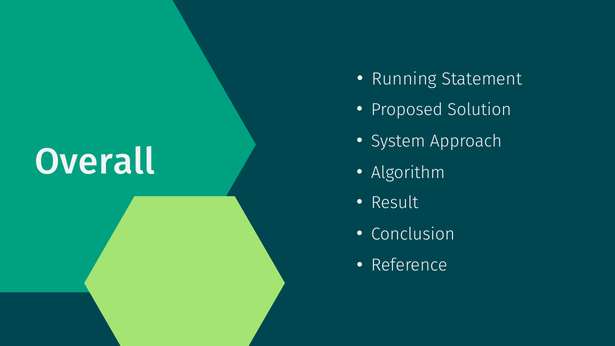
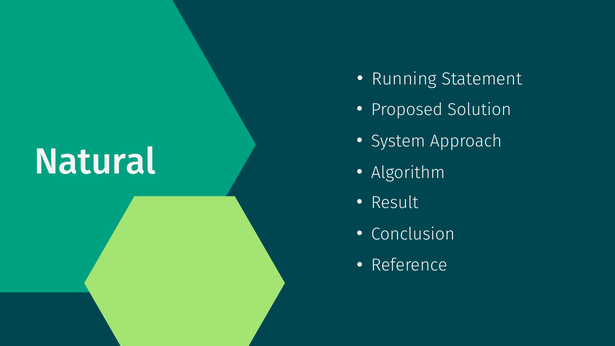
Overall: Overall -> Natural
